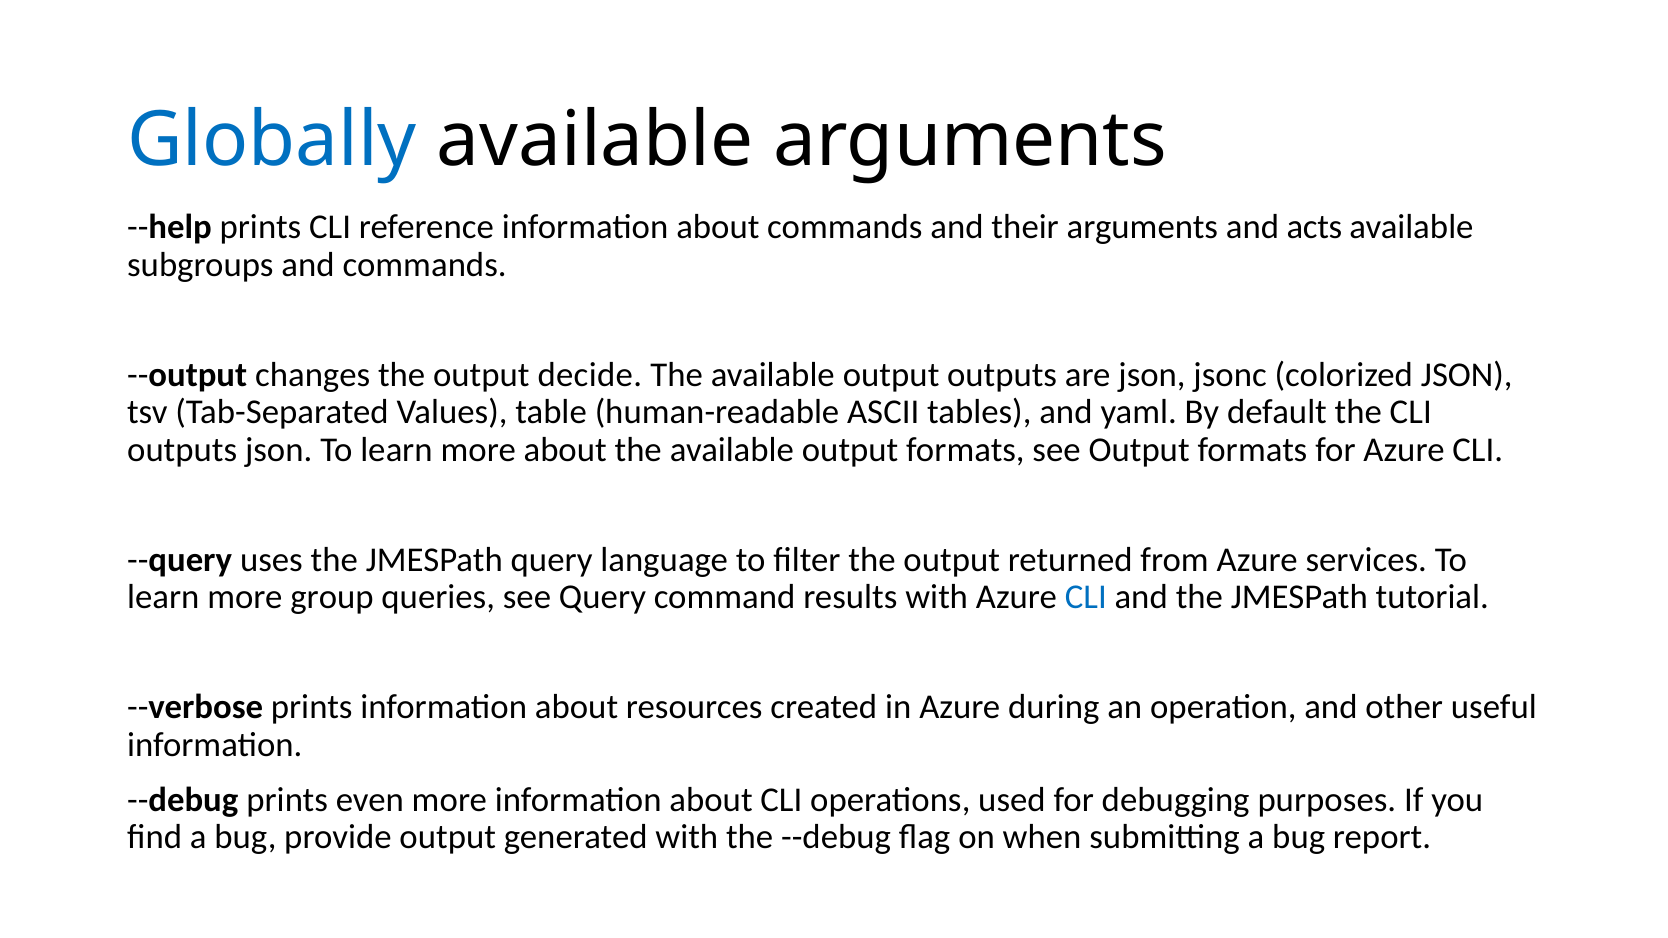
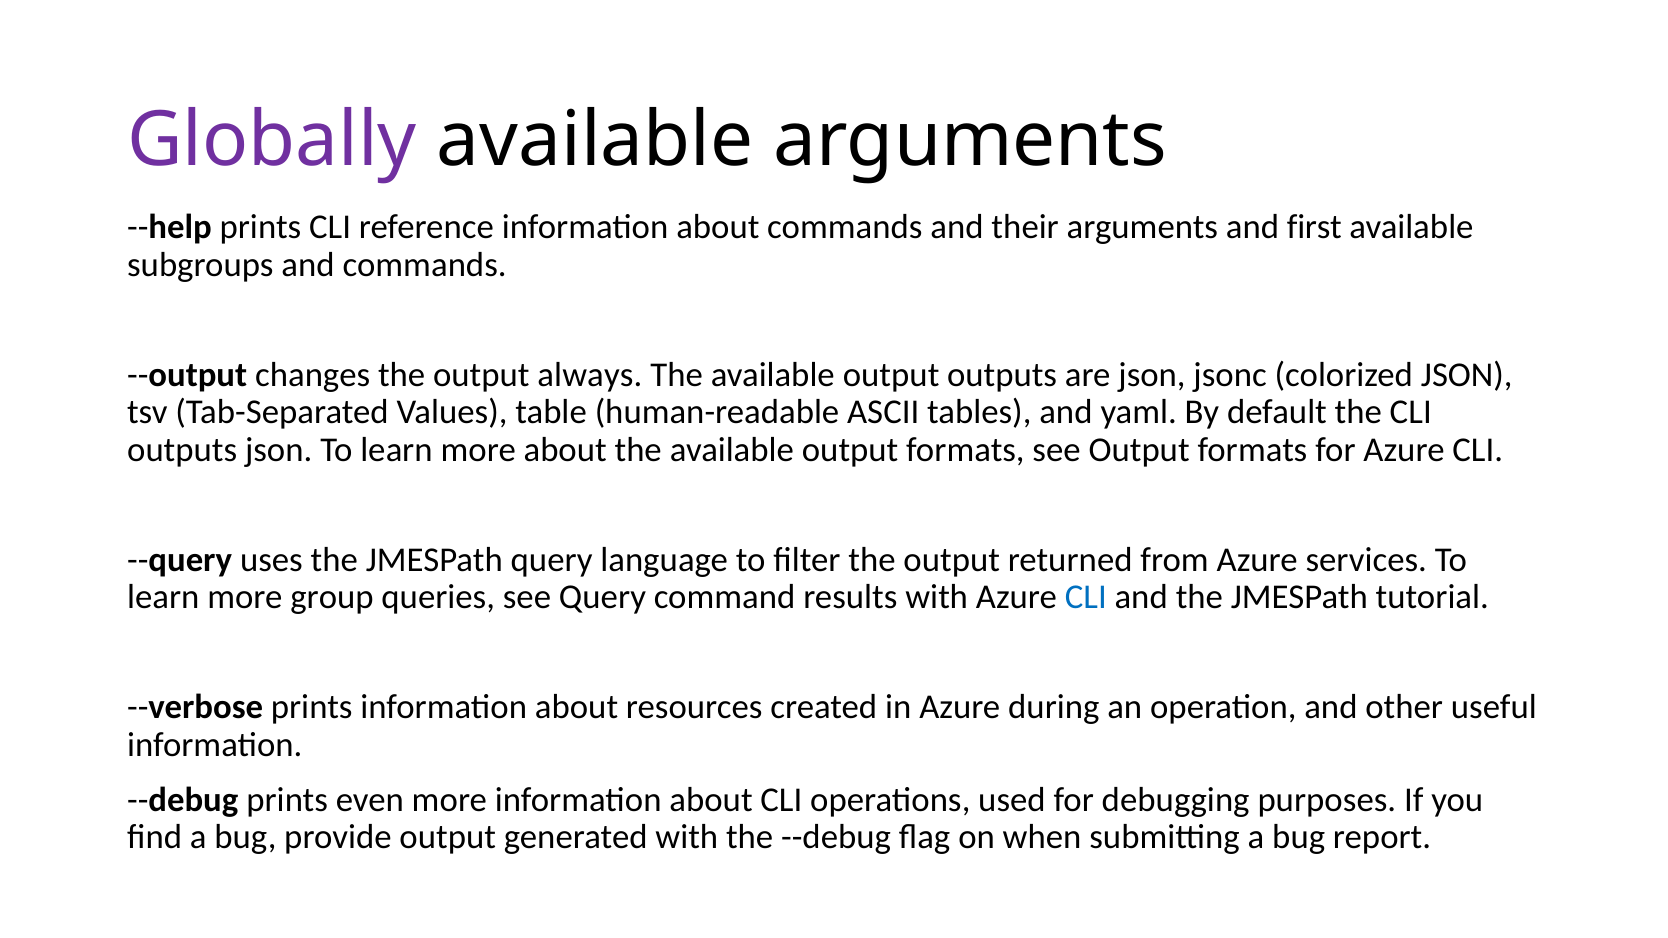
Globally colour: blue -> purple
acts: acts -> first
decide: decide -> always
